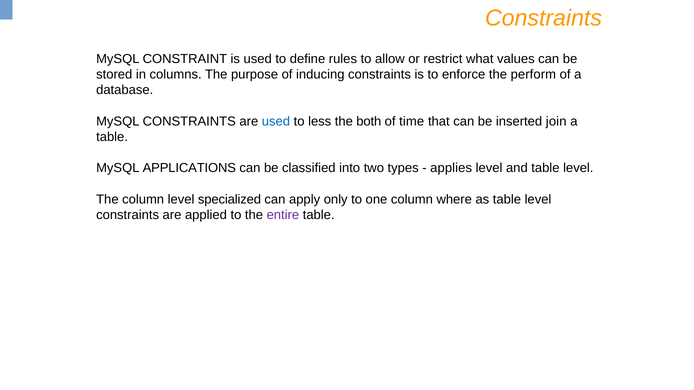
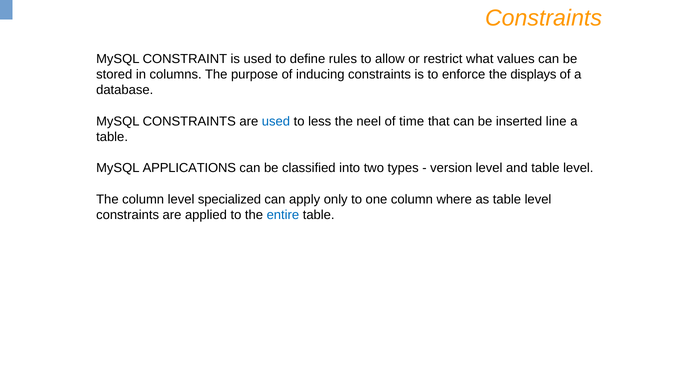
perform: perform -> displays
both: both -> neel
join: join -> line
applies: applies -> version
entire colour: purple -> blue
